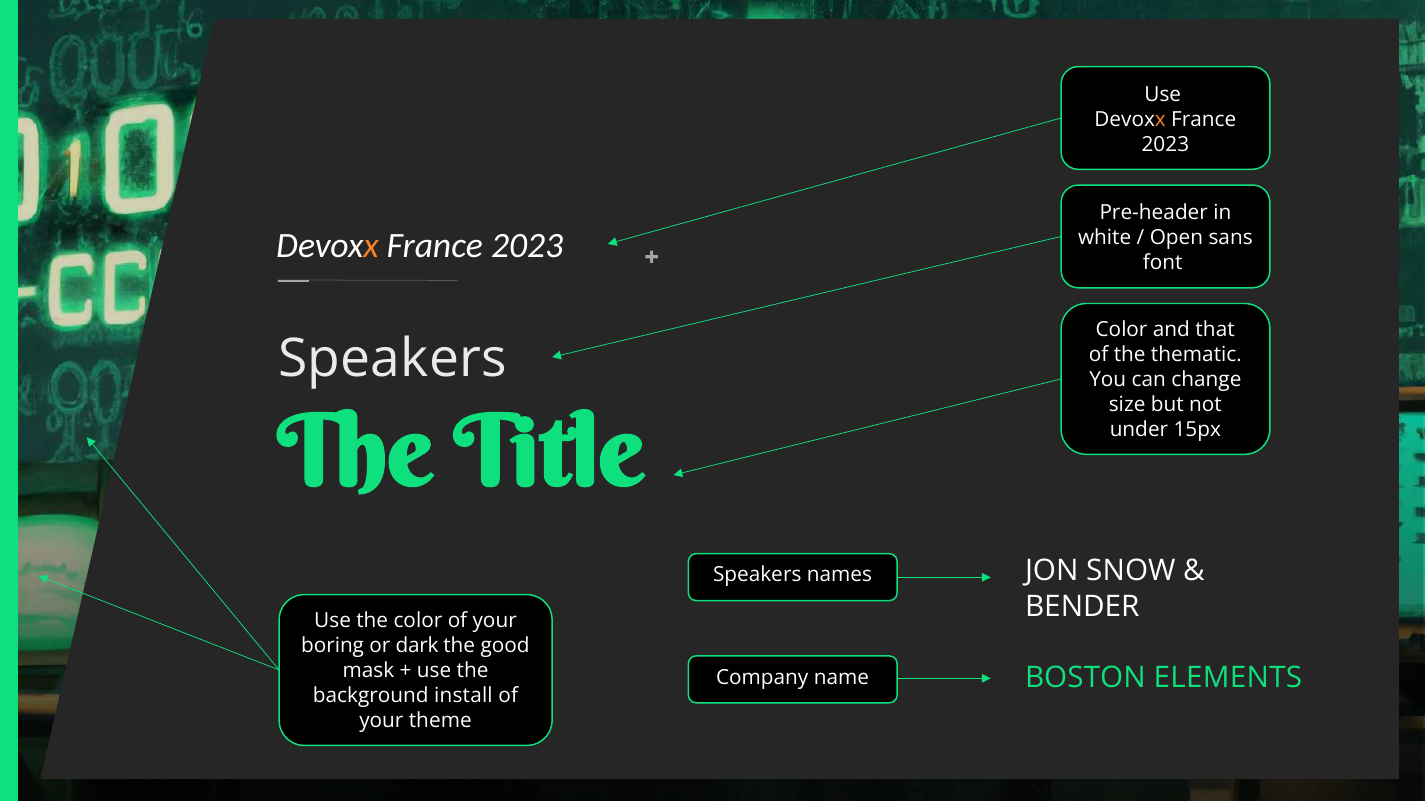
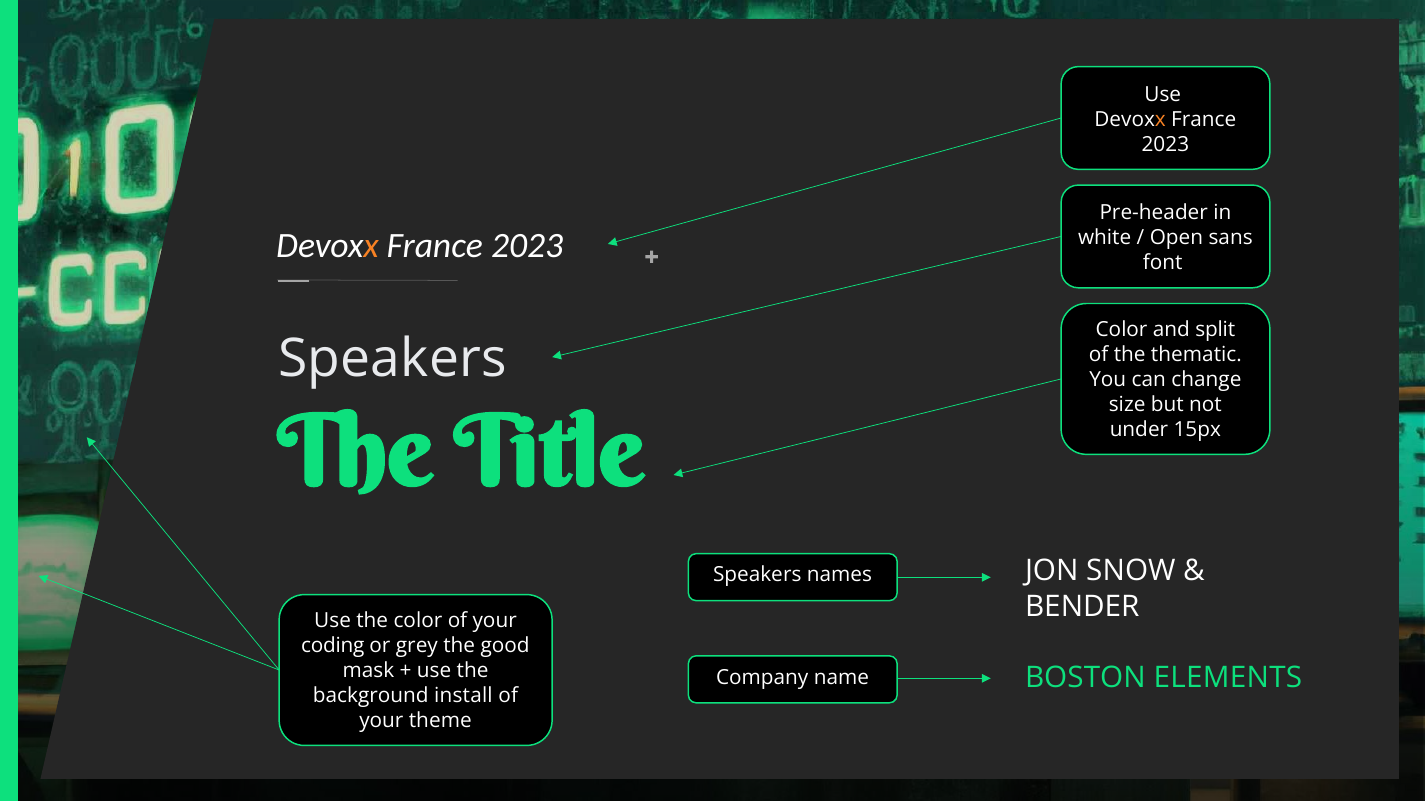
that: that -> split
boring: boring -> coding
dark: dark -> grey
